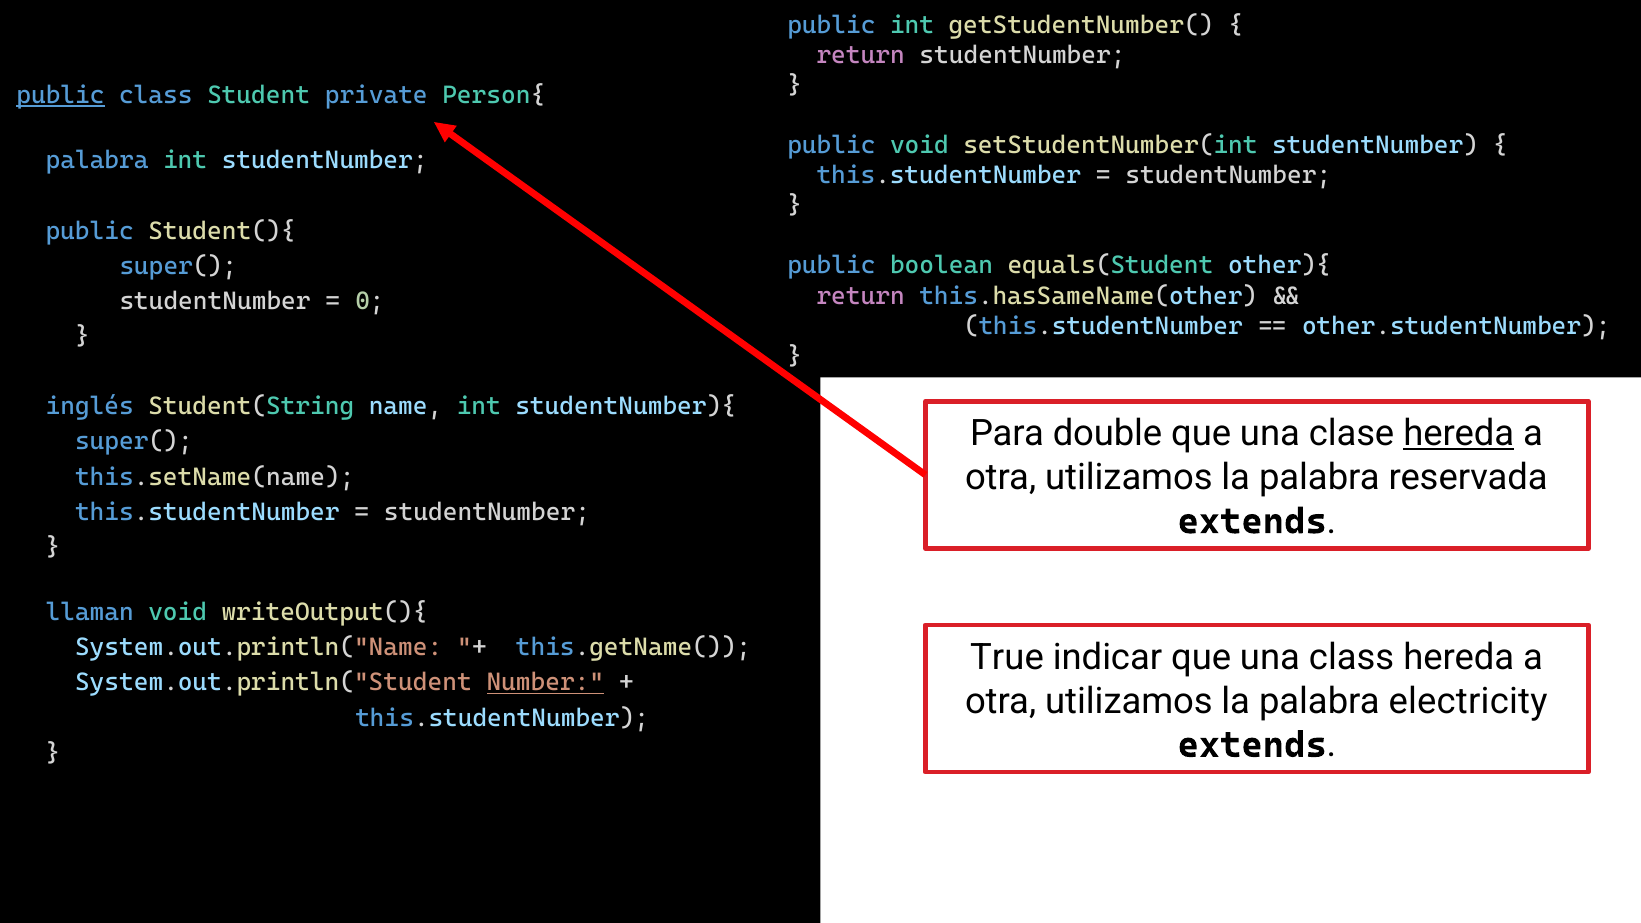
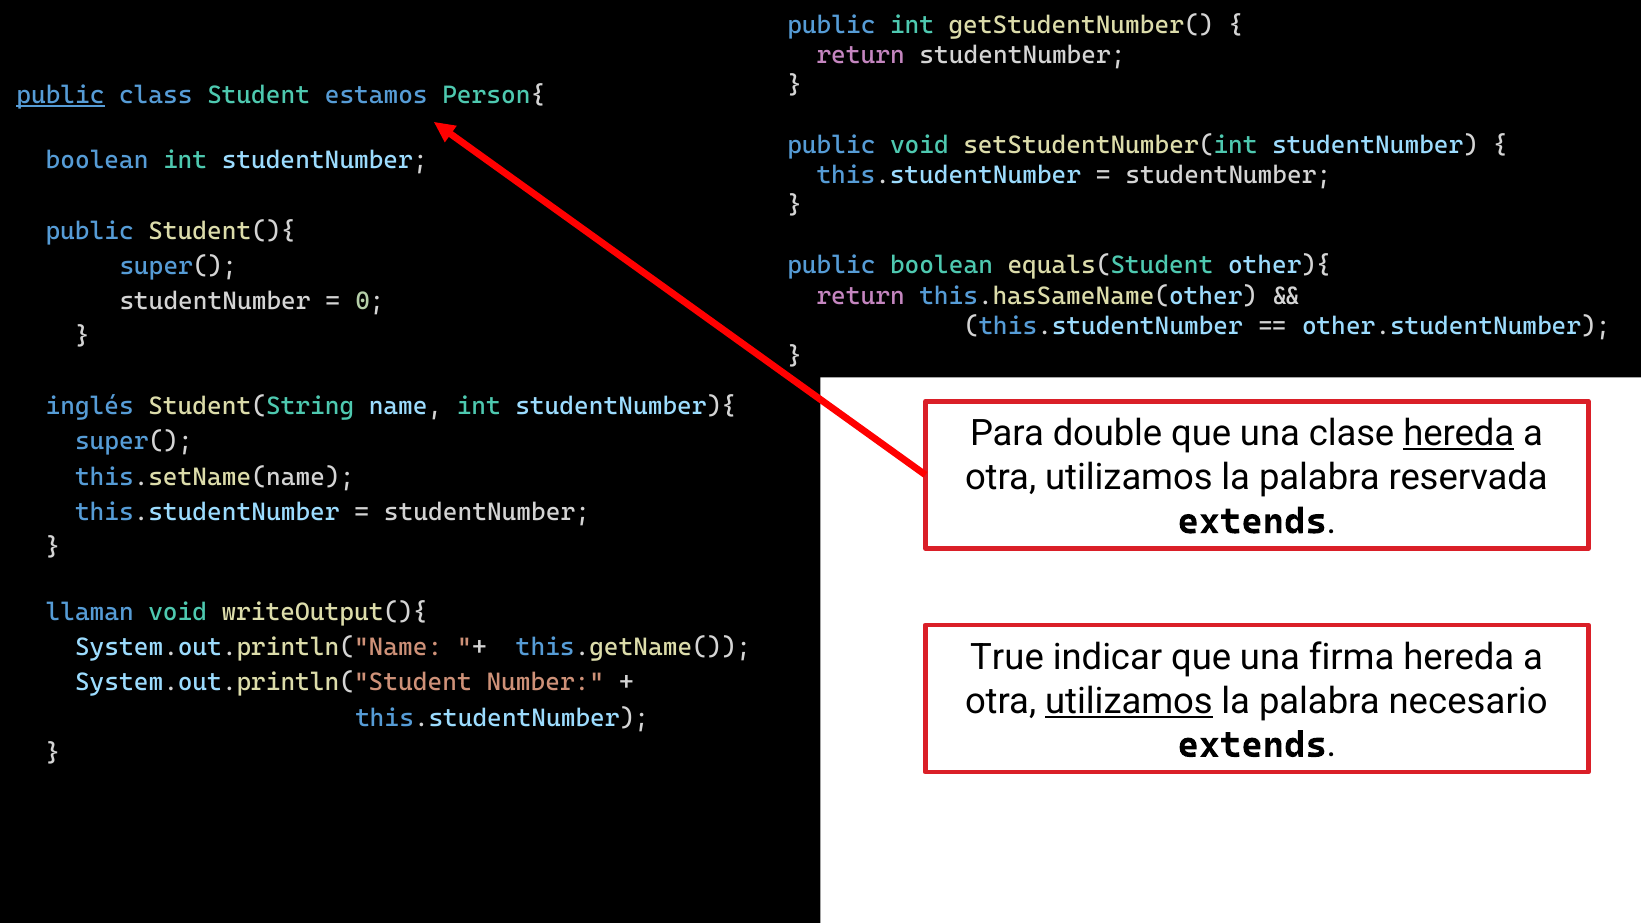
private: private -> estamos
palabra at (97, 161): palabra -> boolean
una class: class -> firma
Number underline: present -> none
utilizamos at (1129, 701) underline: none -> present
electricity: electricity -> necesario
